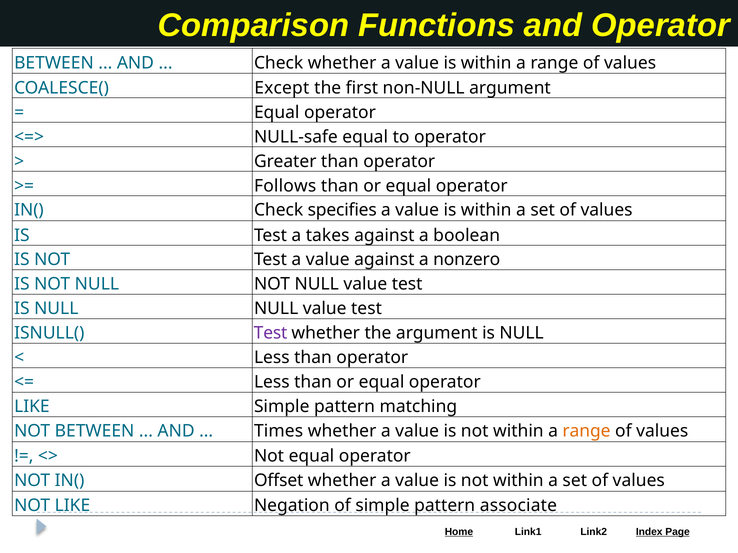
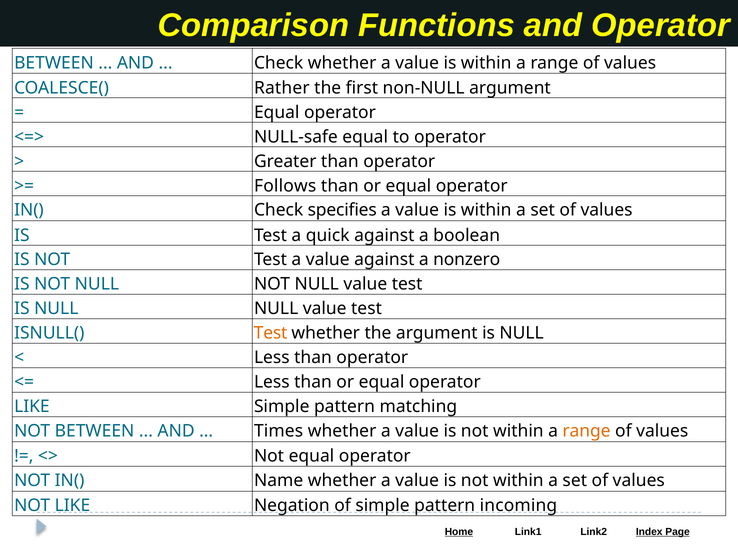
Except: Except -> Rather
takes: takes -> quick
Test at (271, 333) colour: purple -> orange
Offset: Offset -> Name
associate: associate -> incoming
